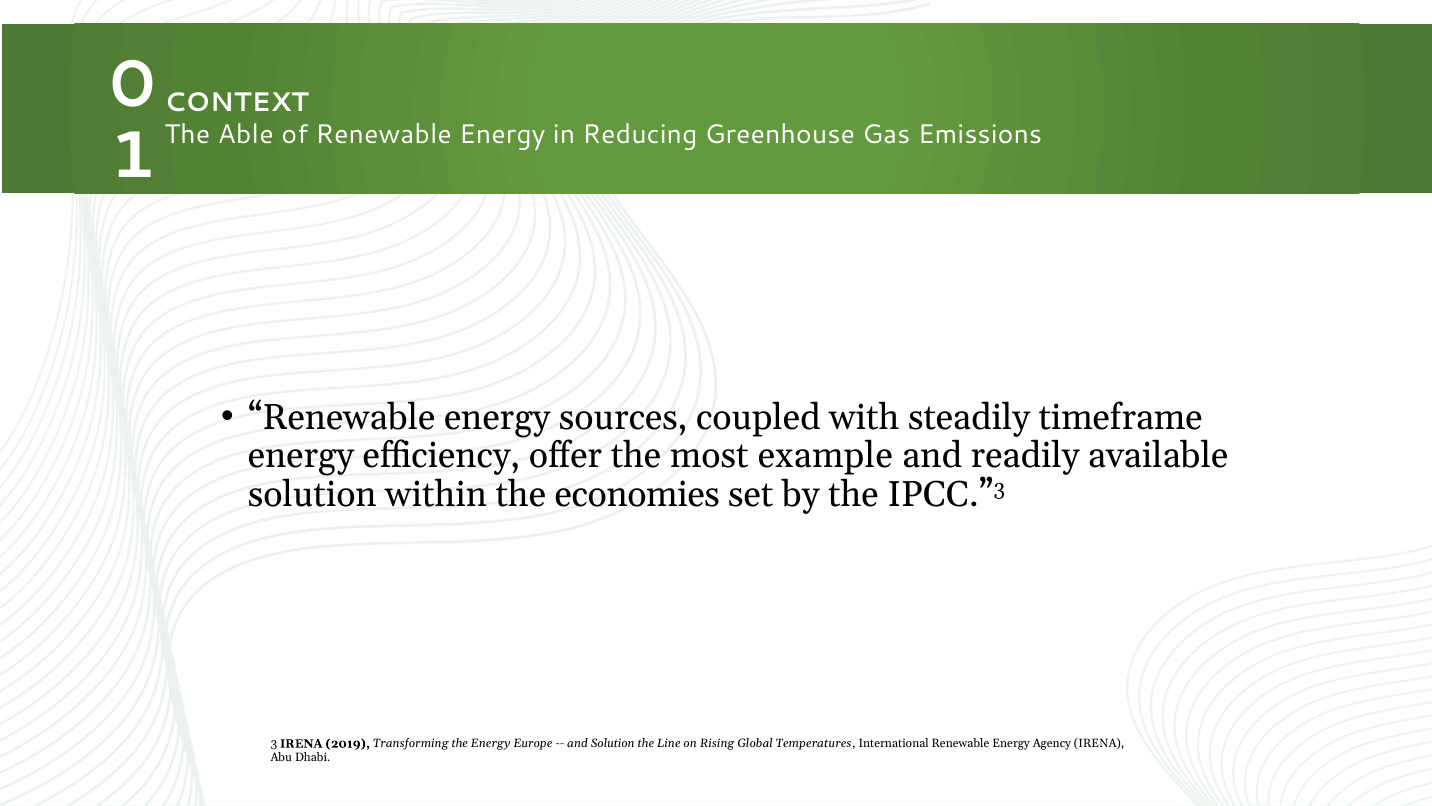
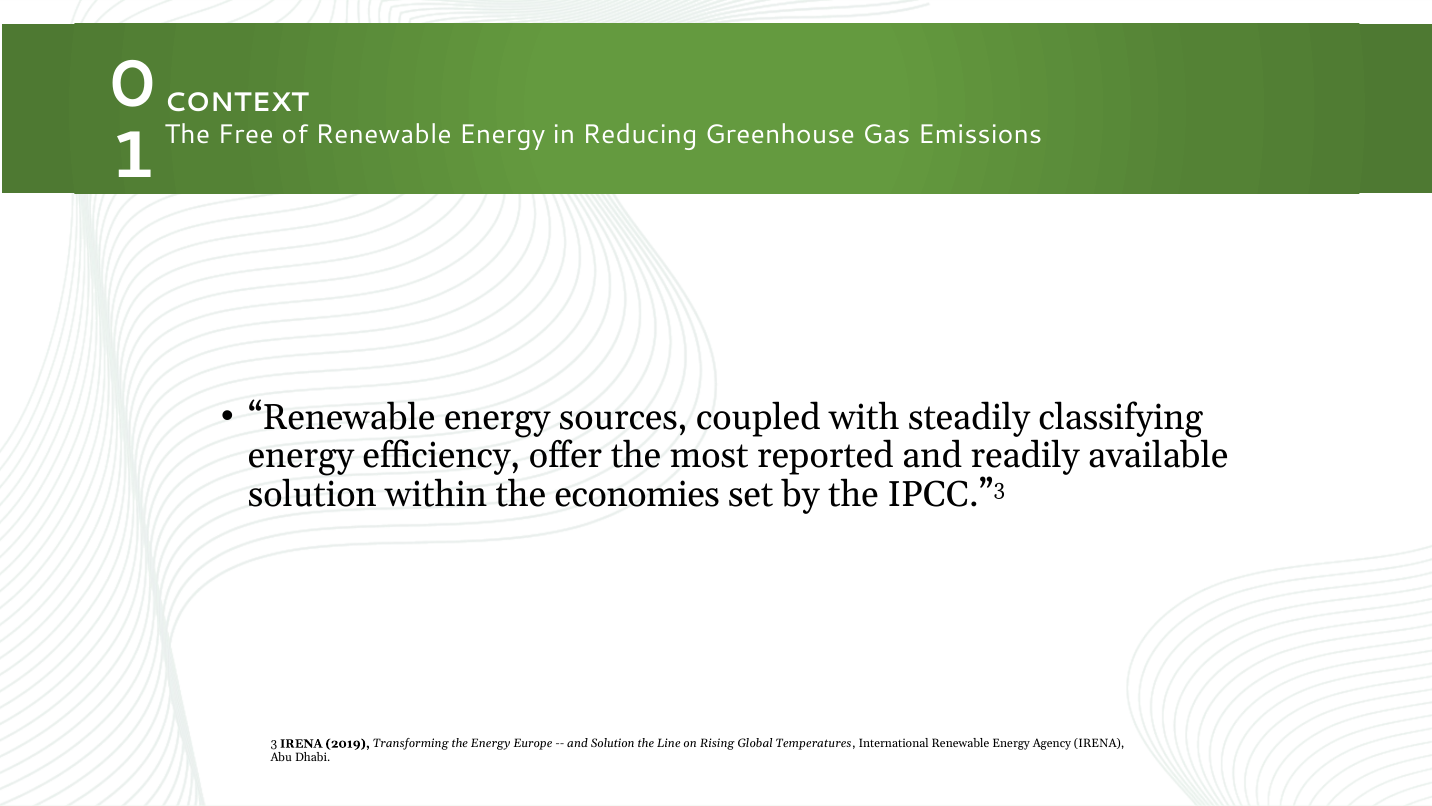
Able: Able -> Free
timeframe: timeframe -> classifying
example: example -> reported
